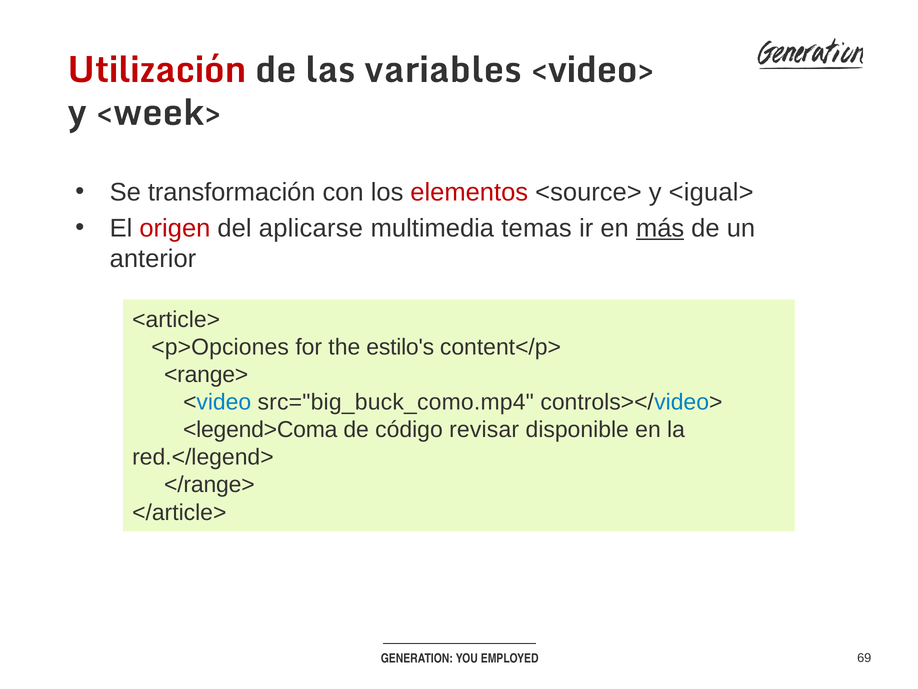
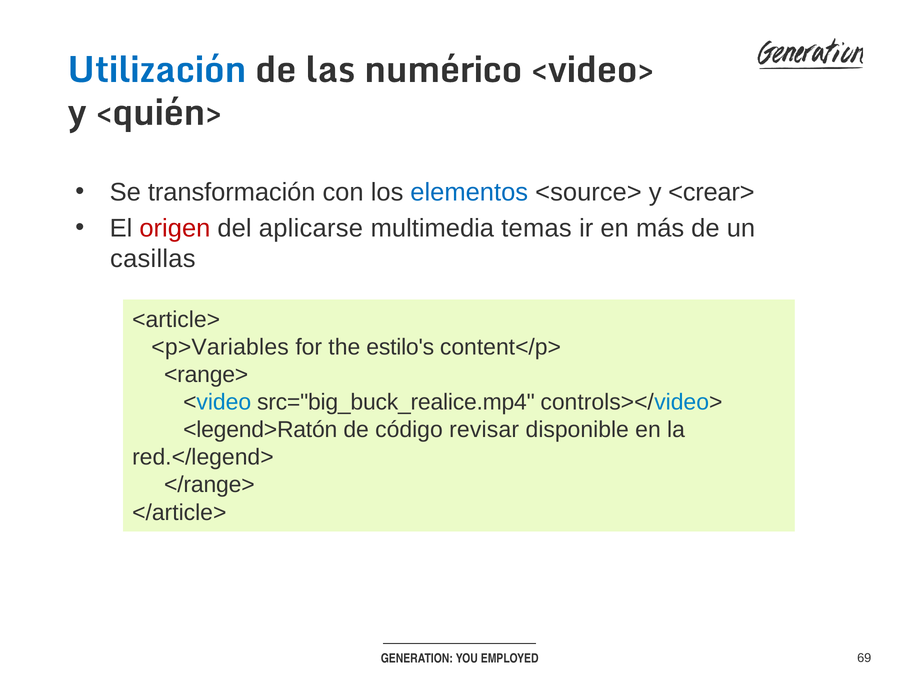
Utilización colour: red -> blue
variables: variables -> numérico
<week>: <week> -> <quién>
elementos colour: red -> blue
<igual>: <igual> -> <crear>
más underline: present -> none
anterior: anterior -> casillas
<p>Opciones: <p>Opciones -> <p>Variables
src="big_buck_como.mp4: src="big_buck_como.mp4 -> src="big_buck_realice.mp4
<legend>Coma: <legend>Coma -> <legend>Ratón
